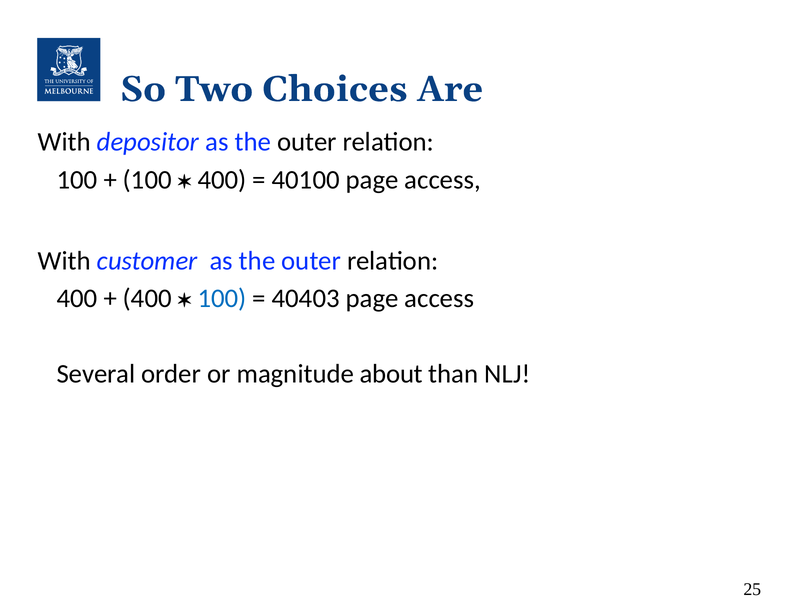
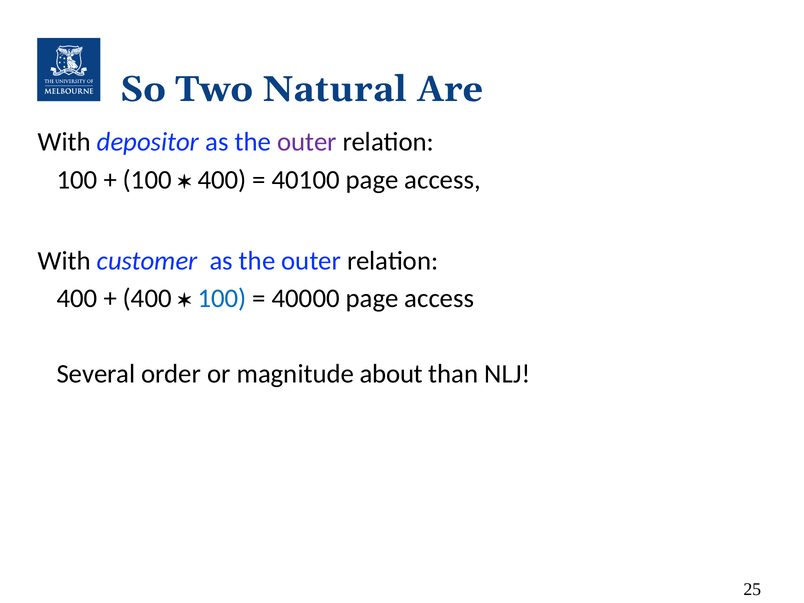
Choices: Choices -> Natural
outer at (307, 142) colour: black -> purple
40403: 40403 -> 40000
